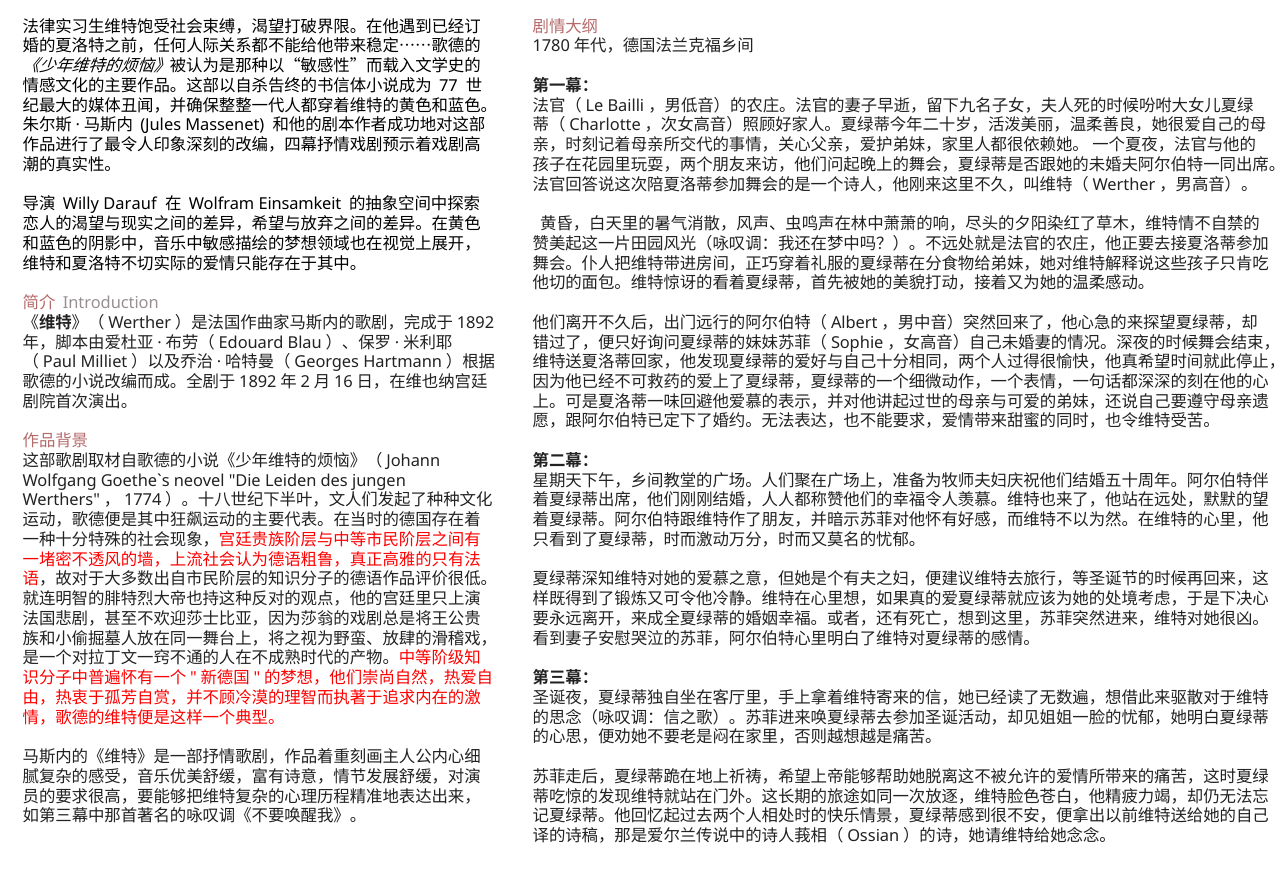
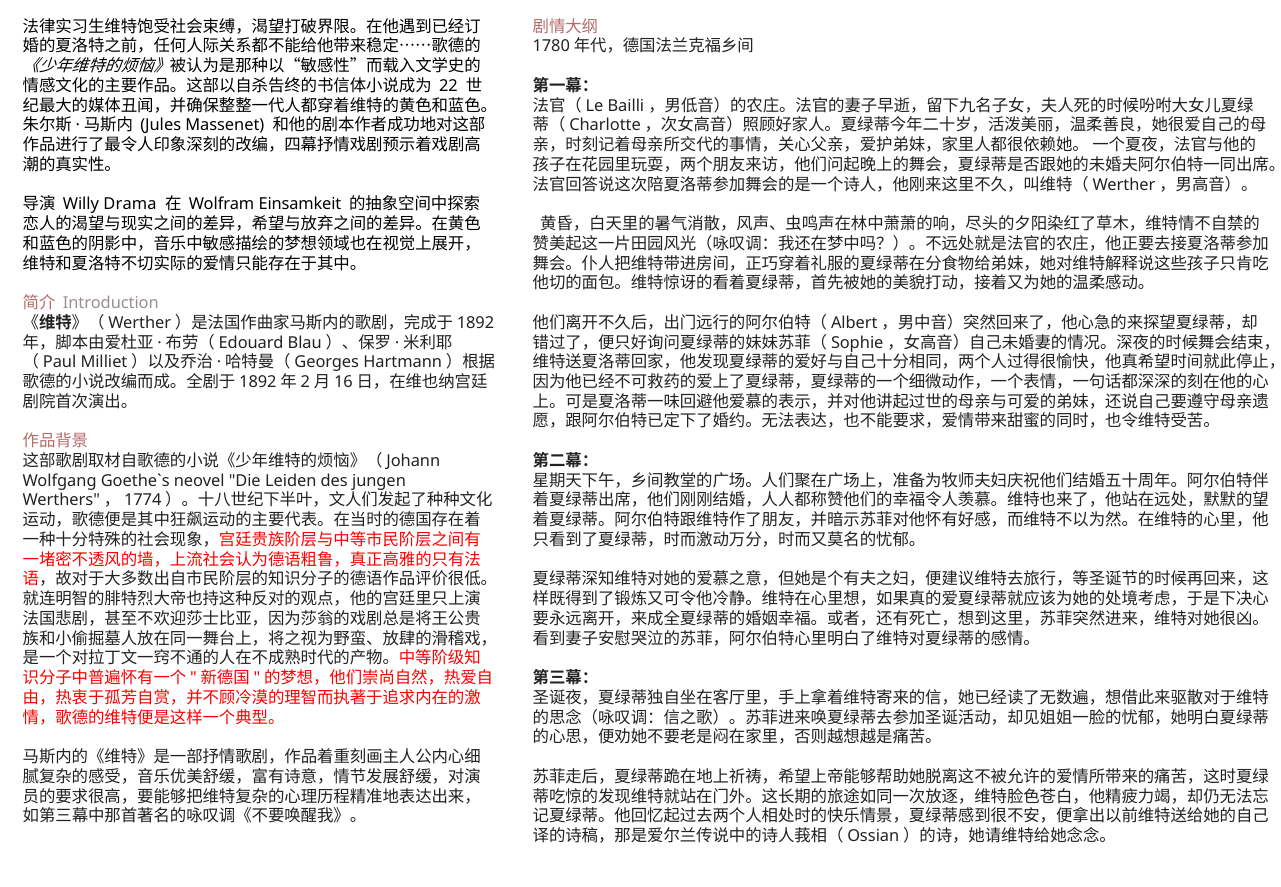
77: 77 -> 22
Darauf: Darauf -> Drama
